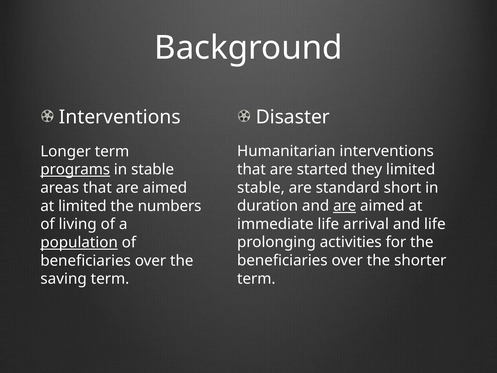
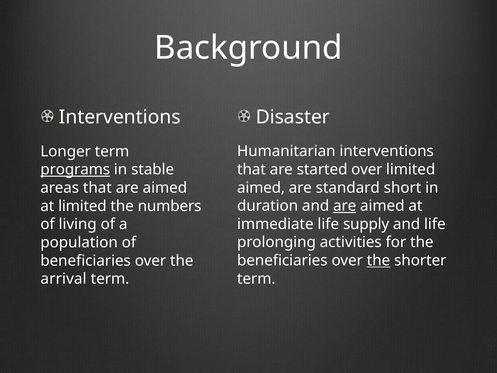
started they: they -> over
stable at (261, 188): stable -> aimed
arrival: arrival -> supply
population underline: present -> none
the at (378, 260) underline: none -> present
saving: saving -> arrival
